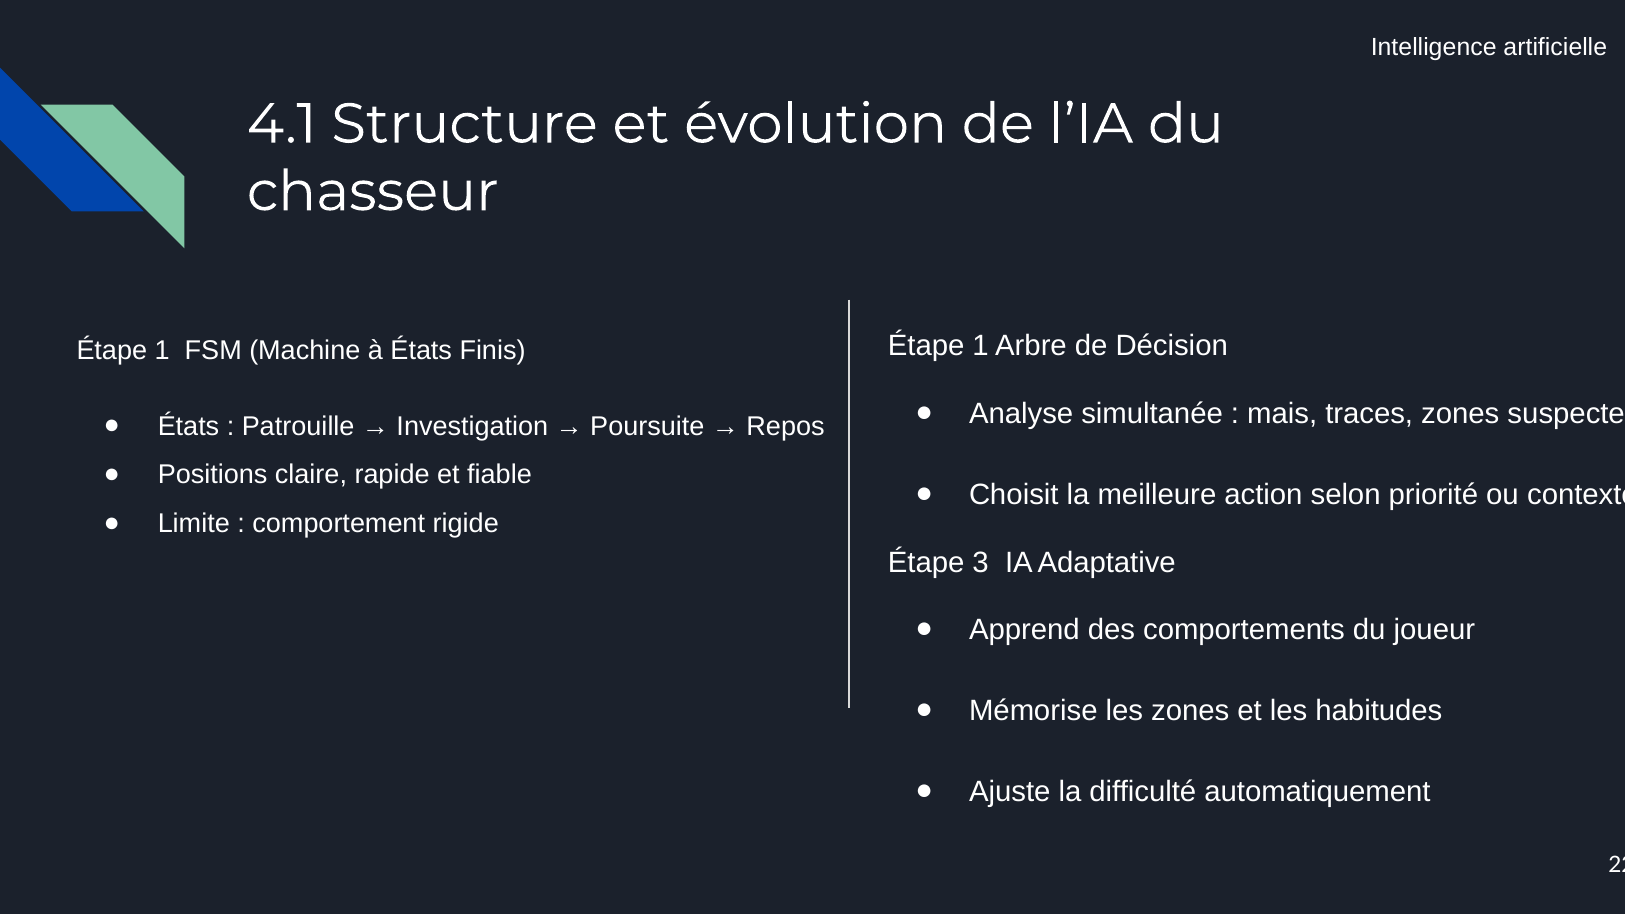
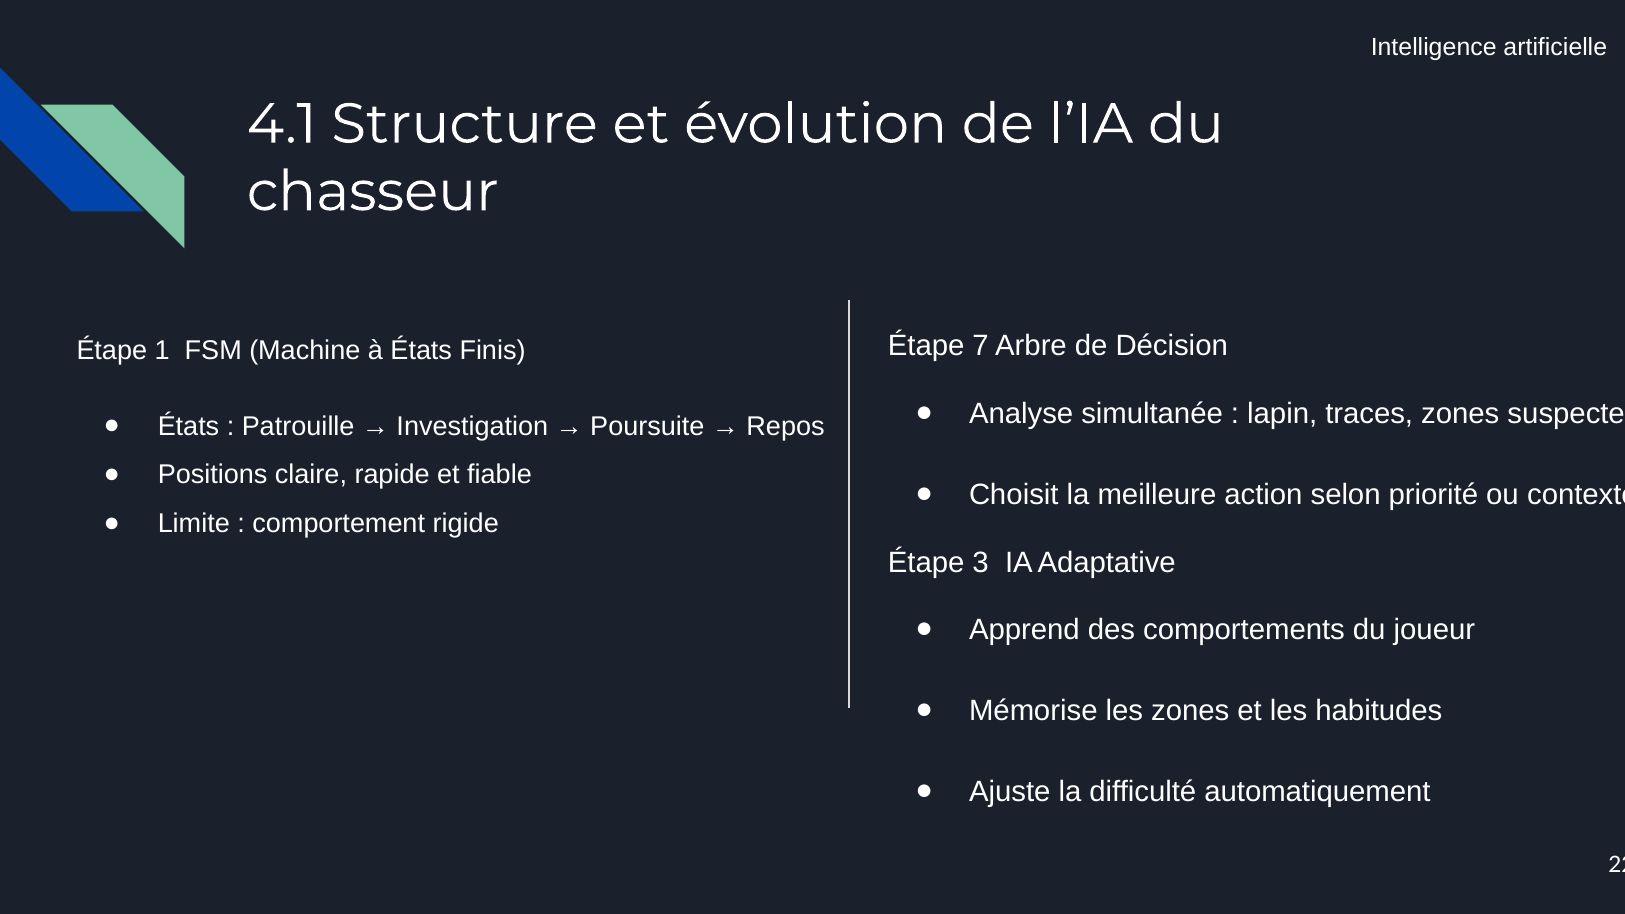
1 at (981, 346): 1 -> 7
mais: mais -> lapin
